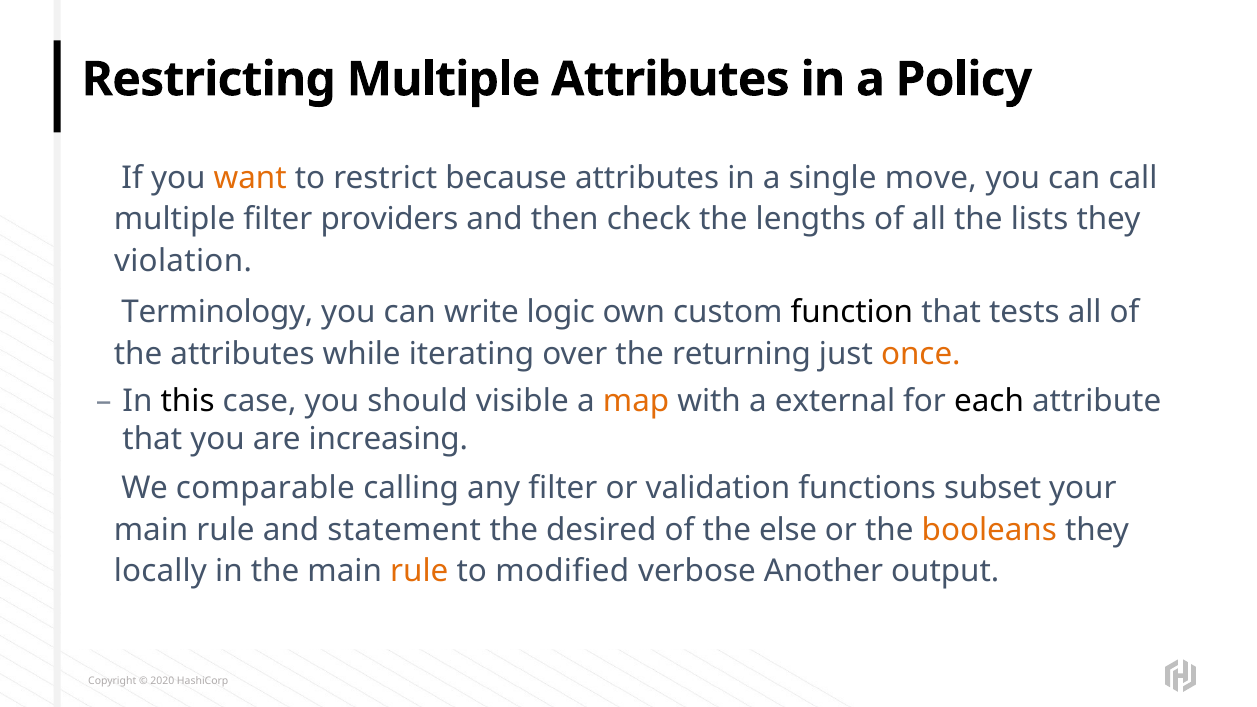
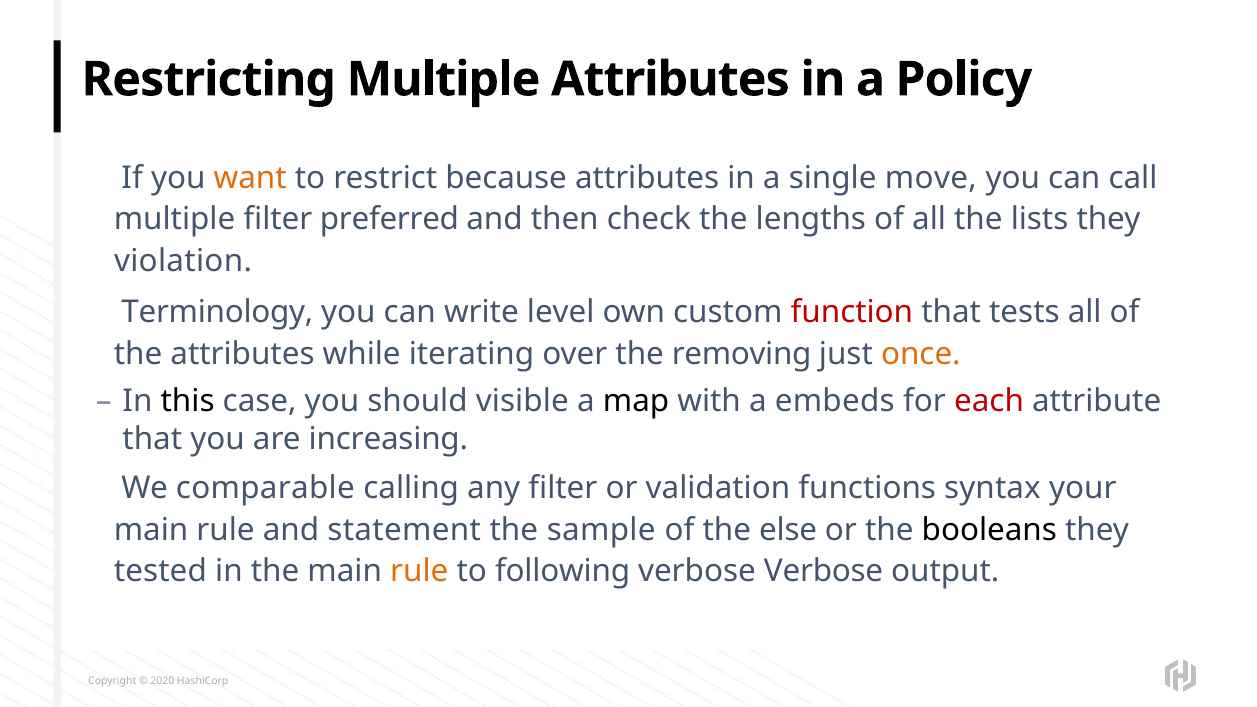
providers: providers -> preferred
logic: logic -> level
function colour: black -> red
returning: returning -> removing
map colour: orange -> black
external: external -> embeds
each colour: black -> red
subset: subset -> syntax
desired: desired -> sample
booleans colour: orange -> black
locally: locally -> tested
modified: modified -> following
verbose Another: Another -> Verbose
